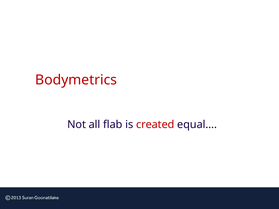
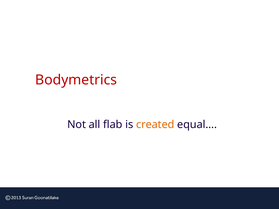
created colour: red -> orange
